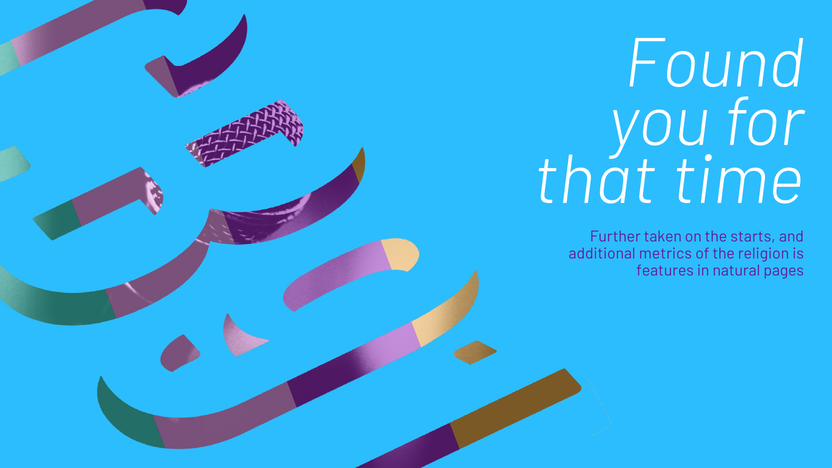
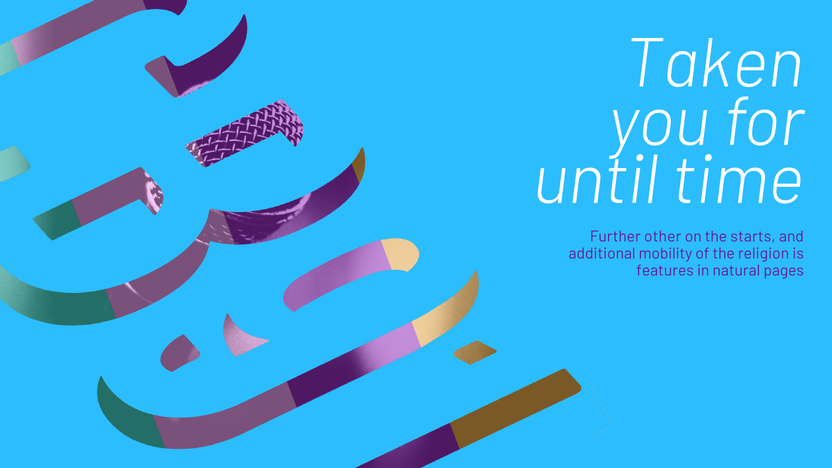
Found: Found -> Taken
that: that -> until
taken: taken -> other
metrics: metrics -> mobility
